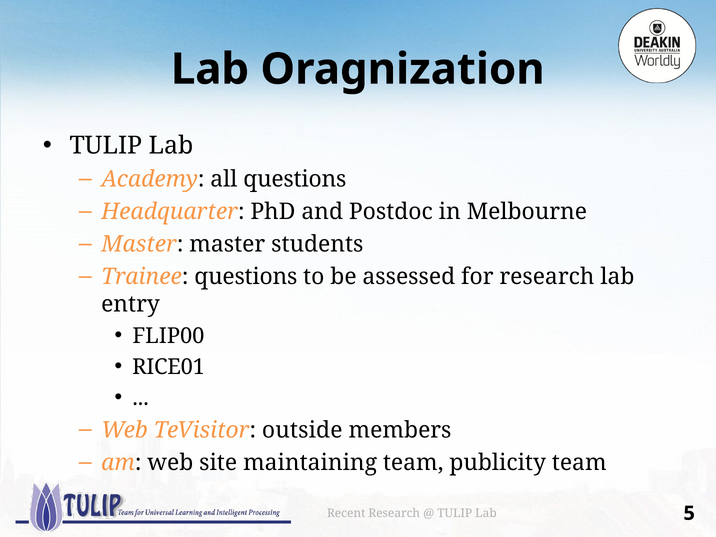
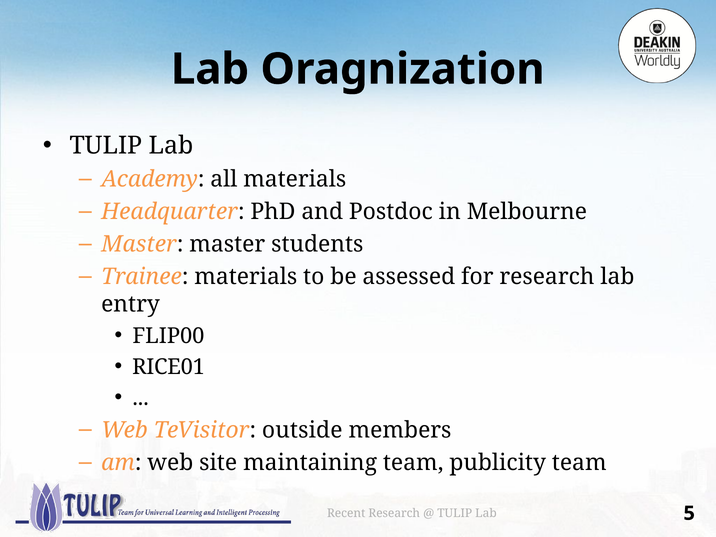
all questions: questions -> materials
Trainee questions: questions -> materials
